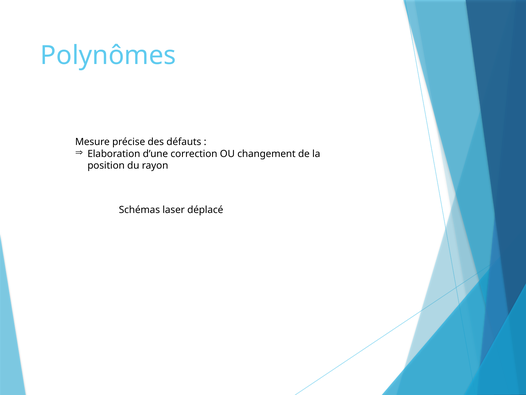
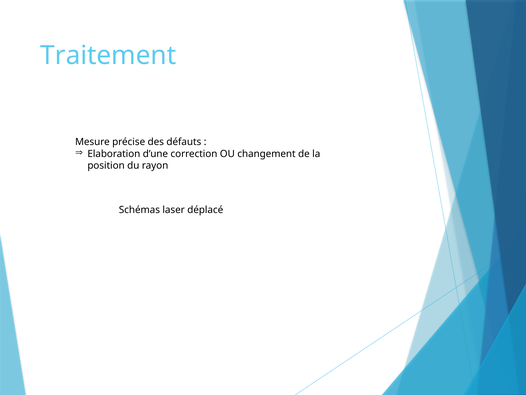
Polynômes: Polynômes -> Traitement
